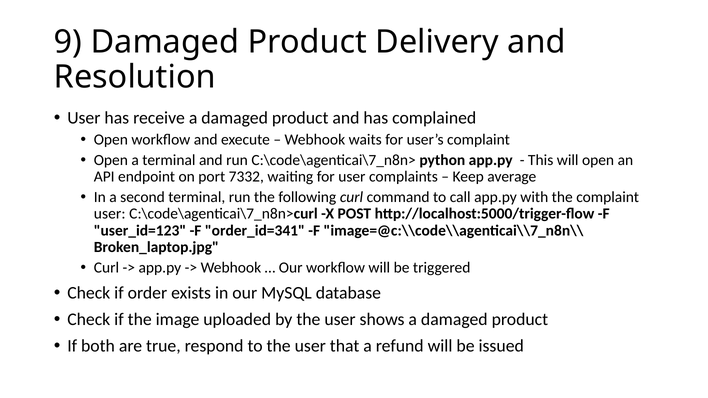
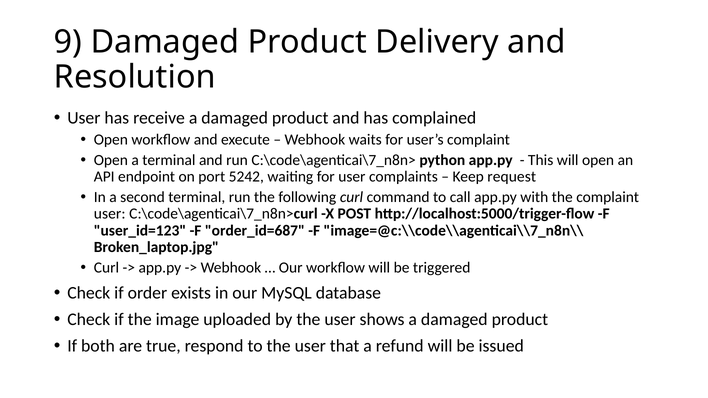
7332: 7332 -> 5242
average: average -> request
order_id=341: order_id=341 -> order_id=687
